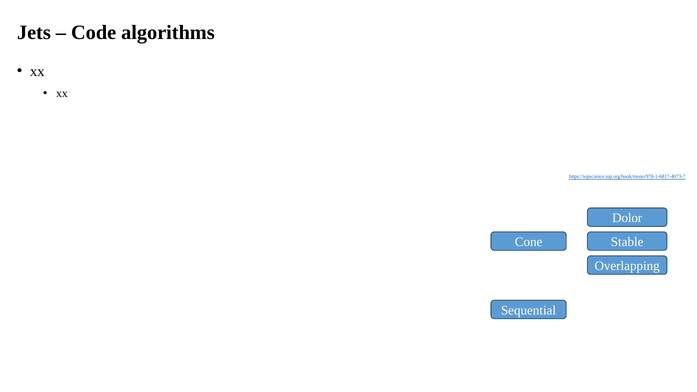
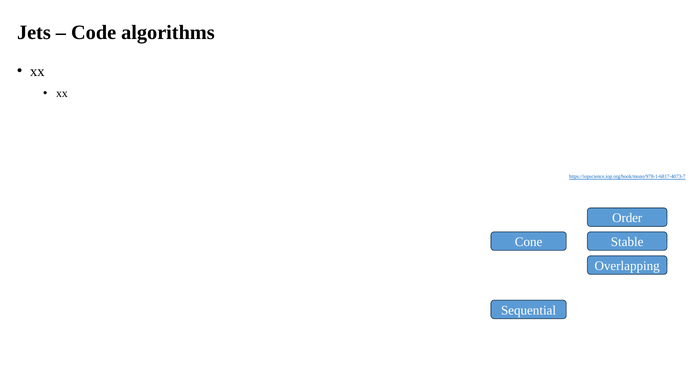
Dolor: Dolor -> Order
